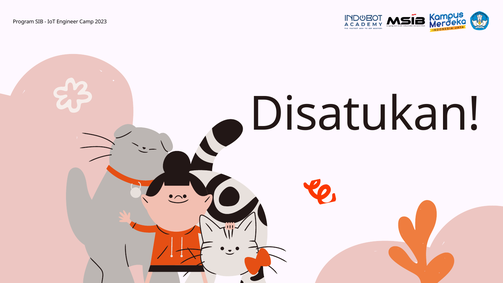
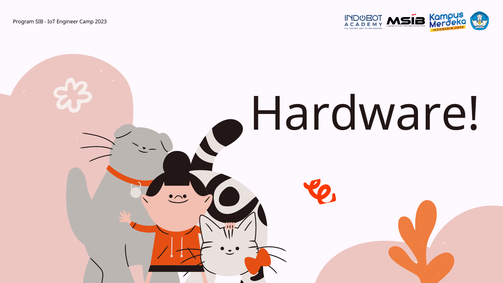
Disatukan: Disatukan -> Hardware
